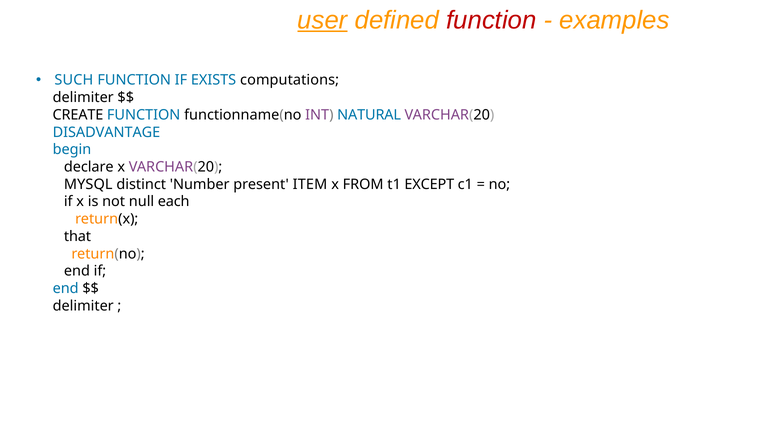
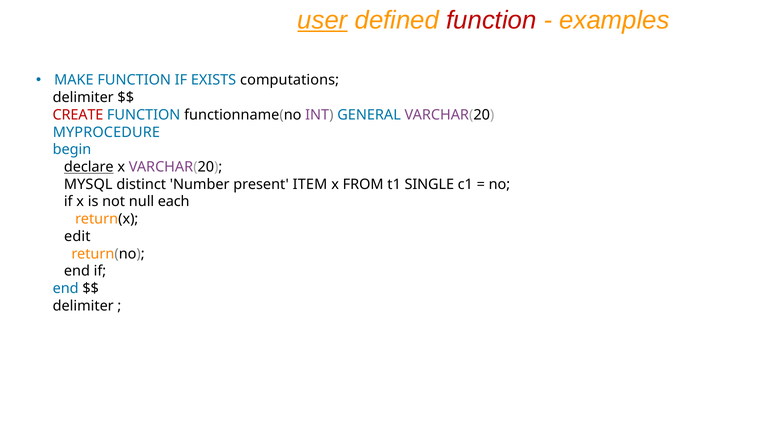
SUCH: SUCH -> MAKE
CREATE colour: black -> red
NATURAL: NATURAL -> GENERAL
DISADVANTAGE: DISADVANTAGE -> MYPROCEDURE
declare underline: none -> present
EXCEPT: EXCEPT -> SINGLE
that: that -> edit
